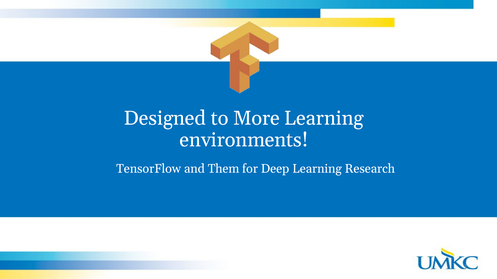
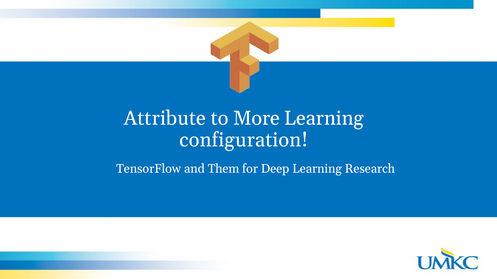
Designed: Designed -> Attribute
environments: environments -> configuration
